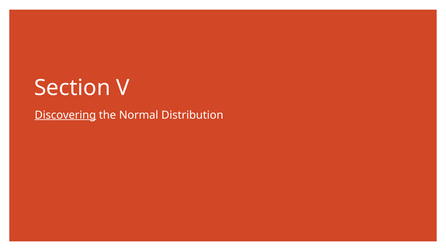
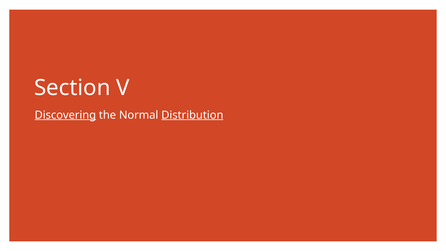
Distribution underline: none -> present
